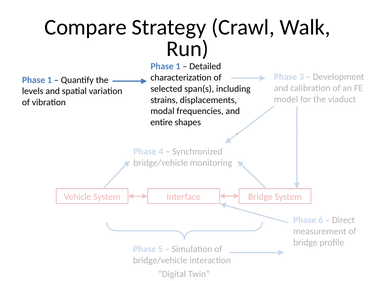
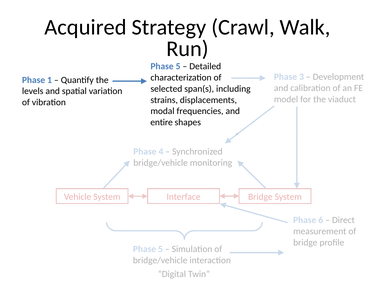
Compare: Compare -> Acquired
1 at (178, 66): 1 -> 5
